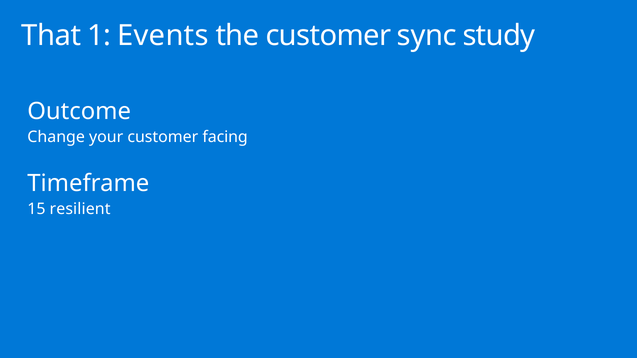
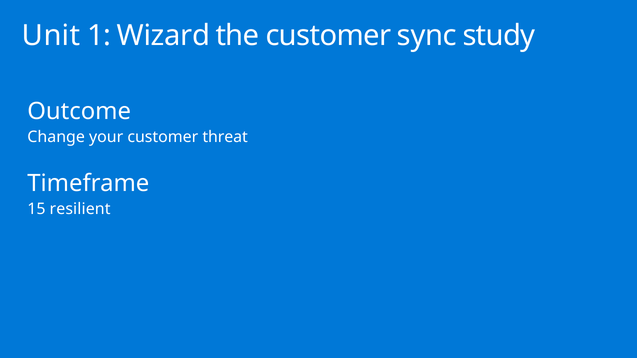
That: That -> Unit
Events: Events -> Wizard
facing: facing -> threat
